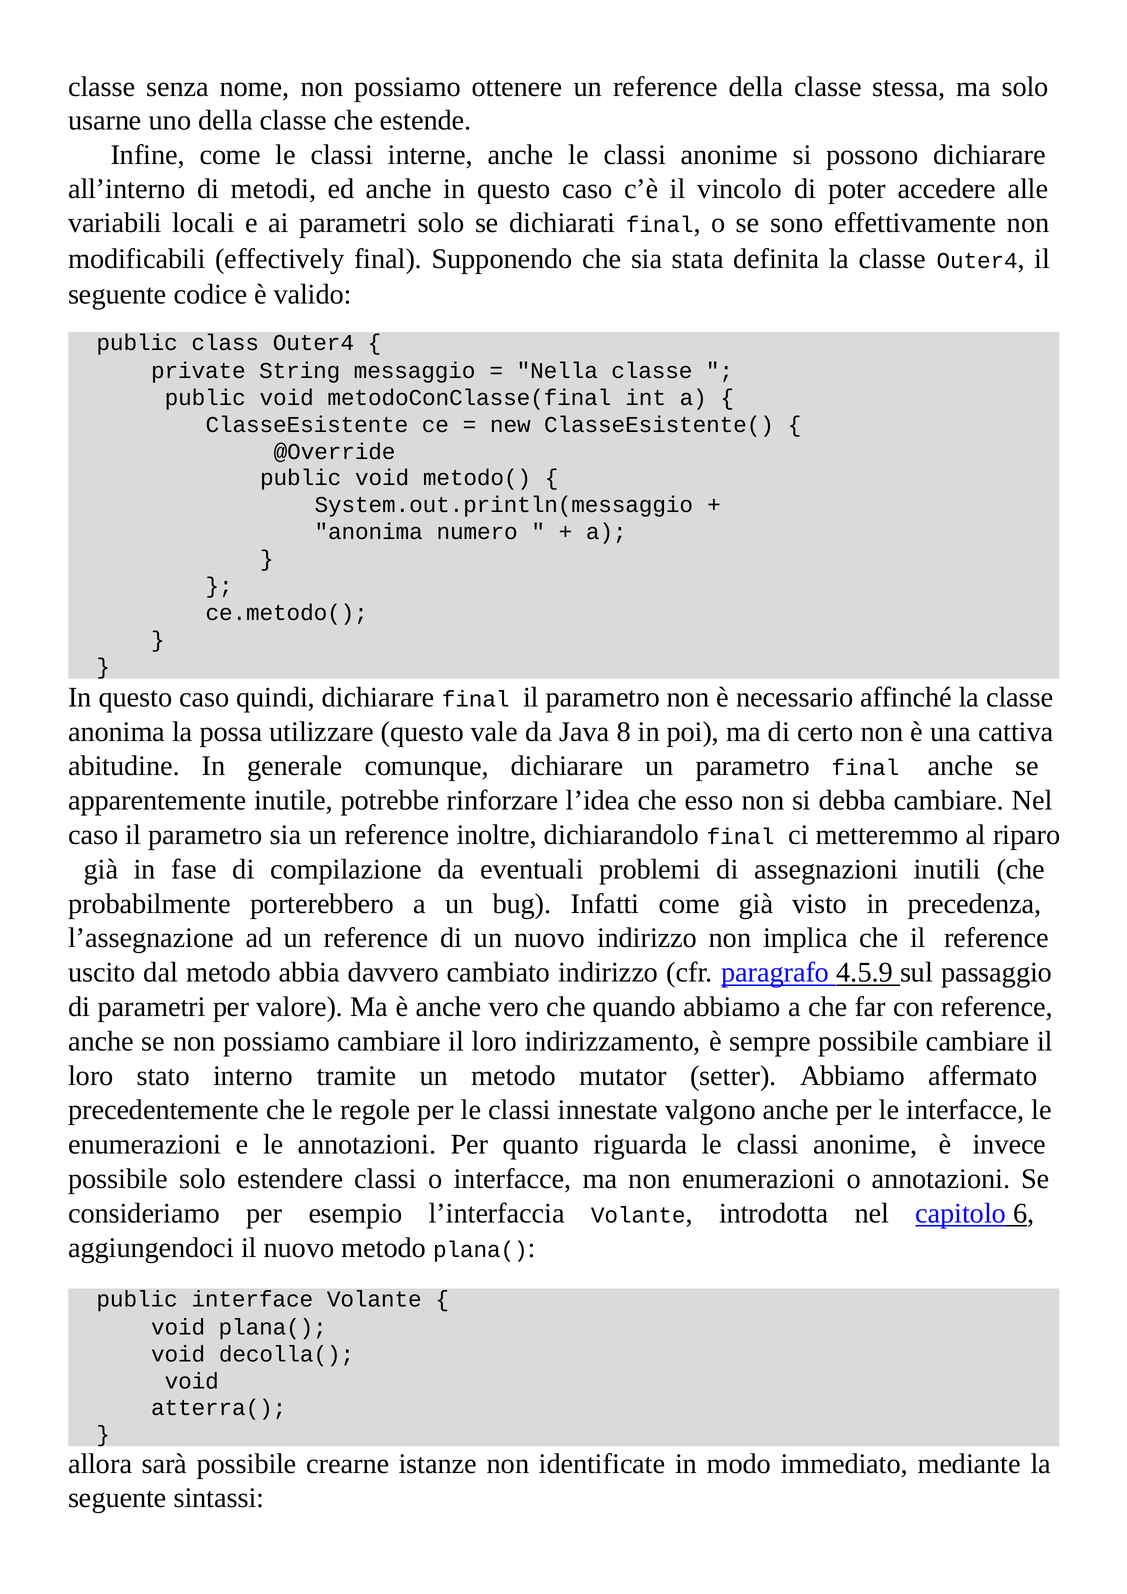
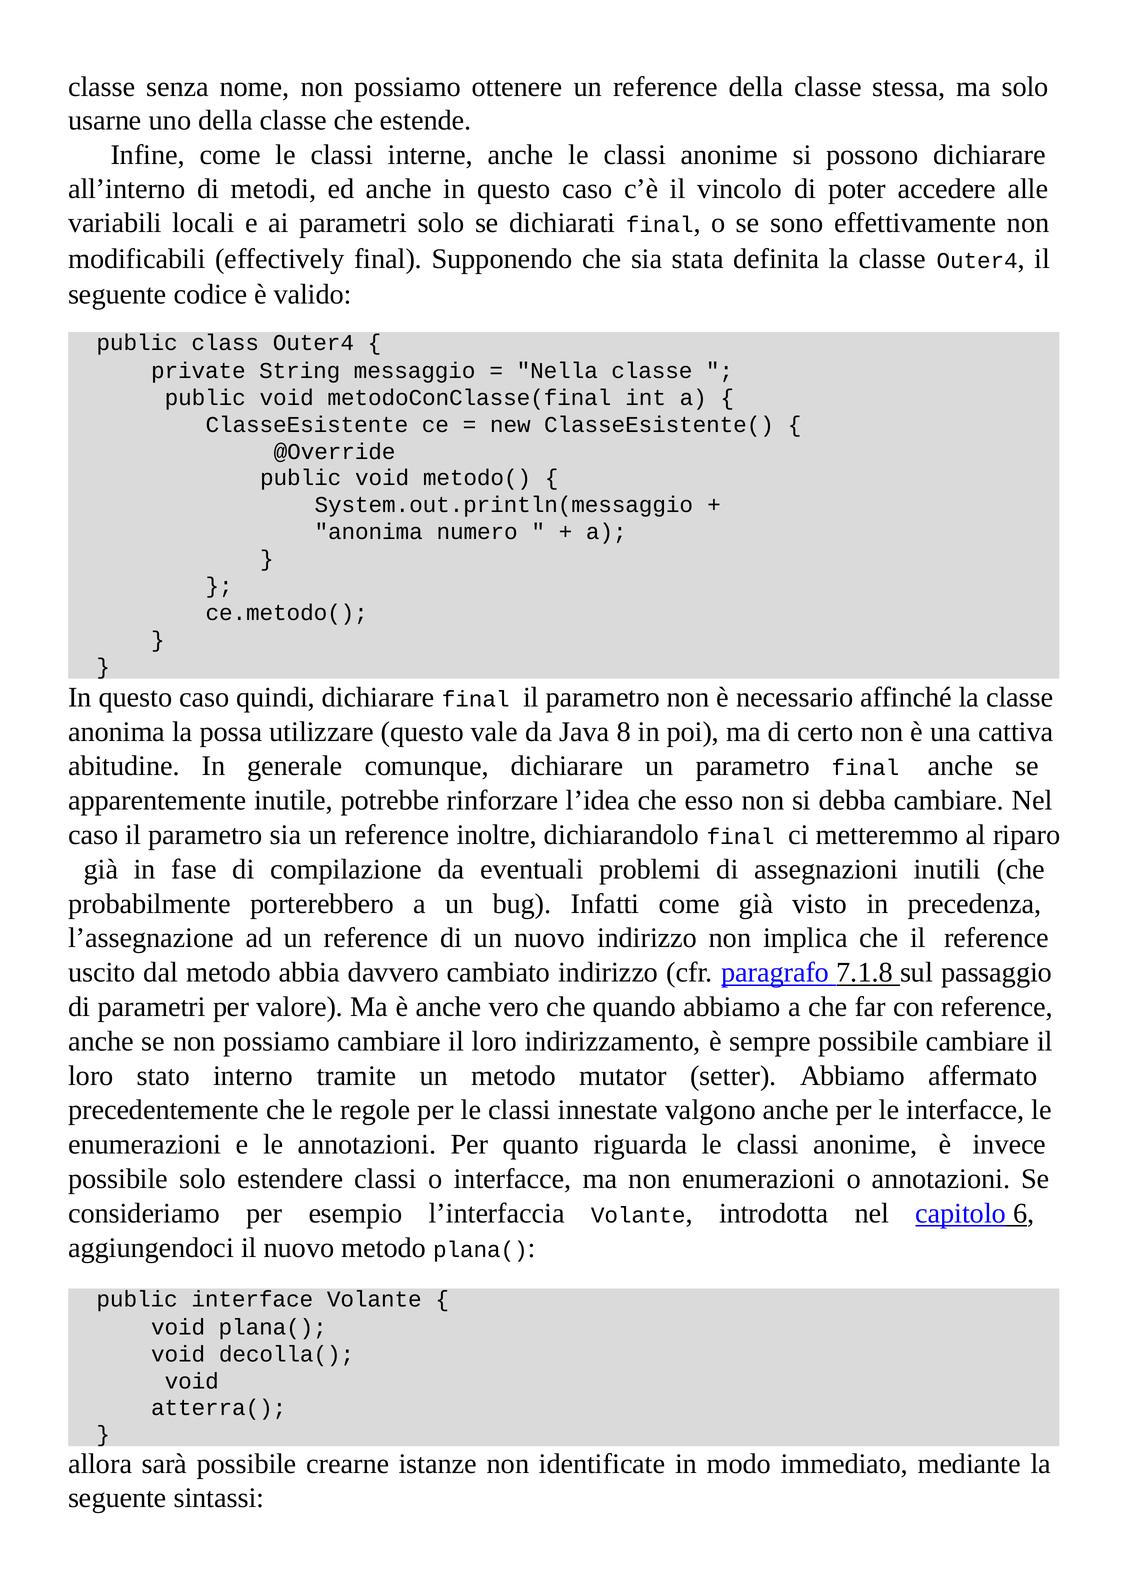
4.5.9: 4.5.9 -> 7.1.8
